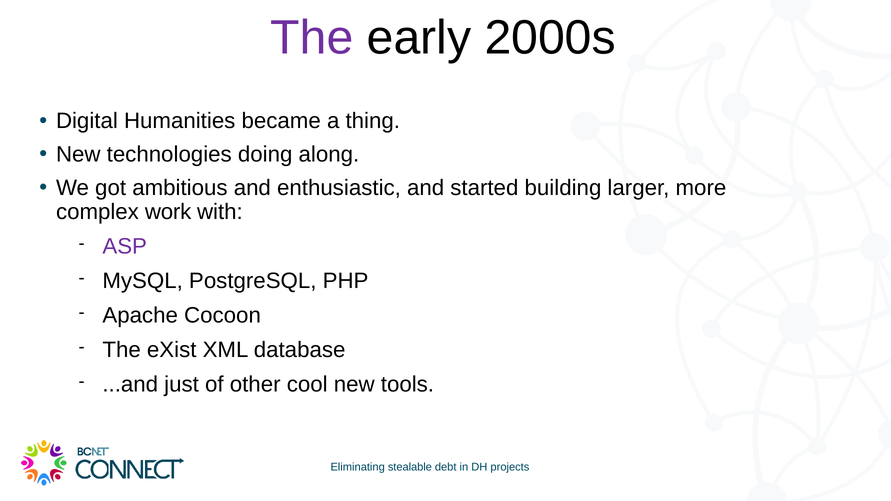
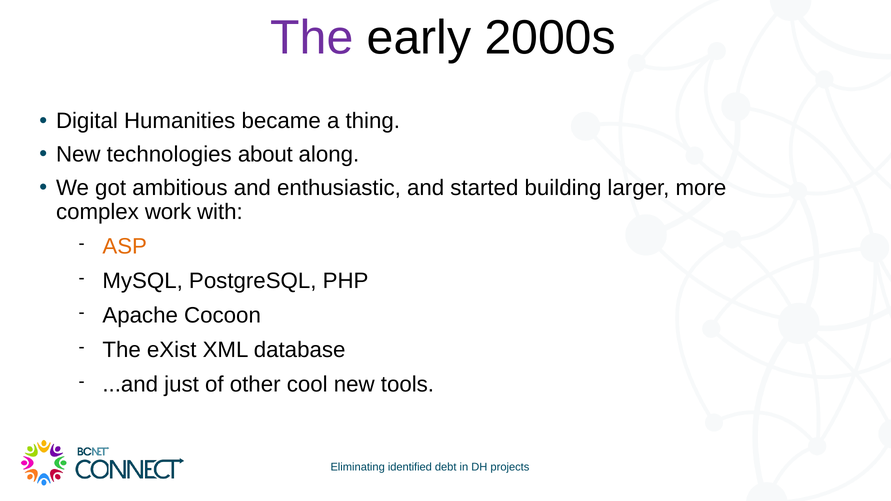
doing: doing -> about
ASP colour: purple -> orange
stealable: stealable -> identified
